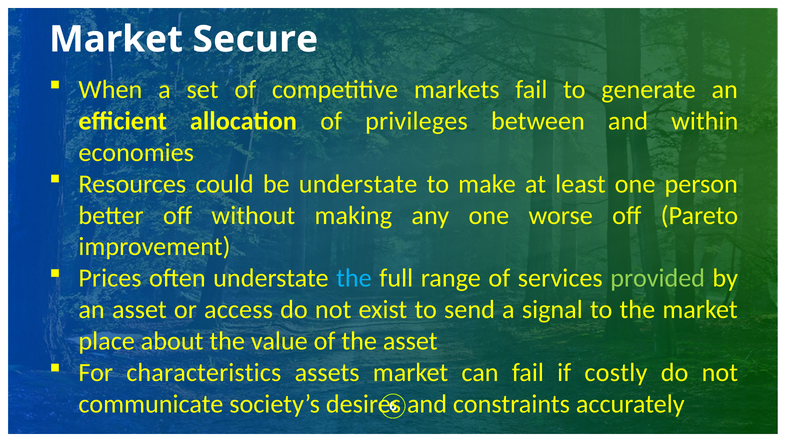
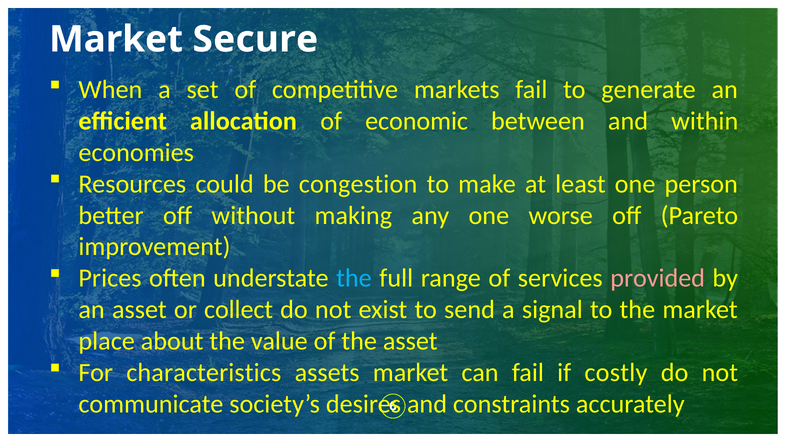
privileges: privileges -> economic
be understate: understate -> congestion
provided colour: light green -> pink
access: access -> collect
